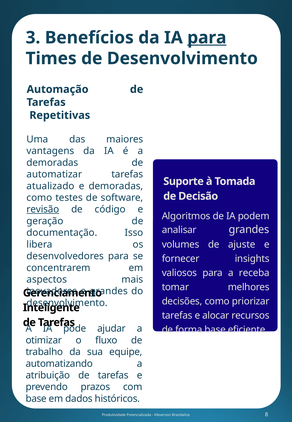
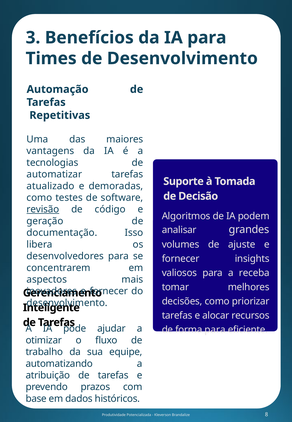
para at (207, 38) underline: present -> none
demoradas at (52, 163): demoradas -> tecnologias
grandes at (109, 291): grandes -> fornecer
forma base: base -> para
